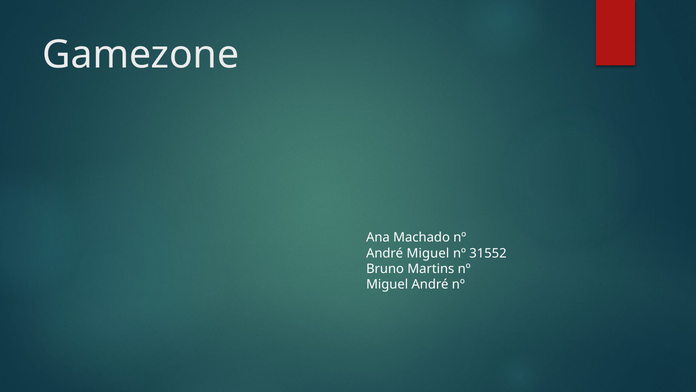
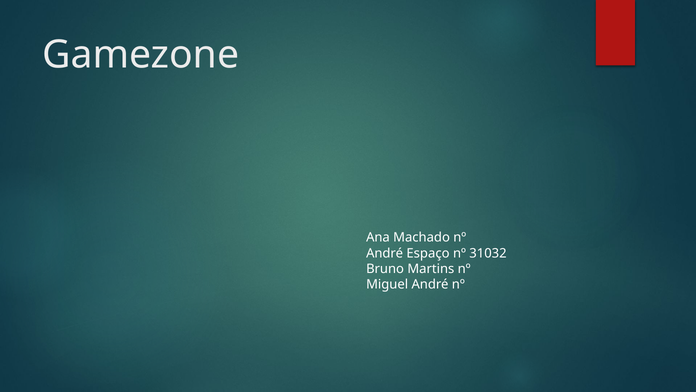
André Miguel: Miguel -> Espaço
31552: 31552 -> 31032
